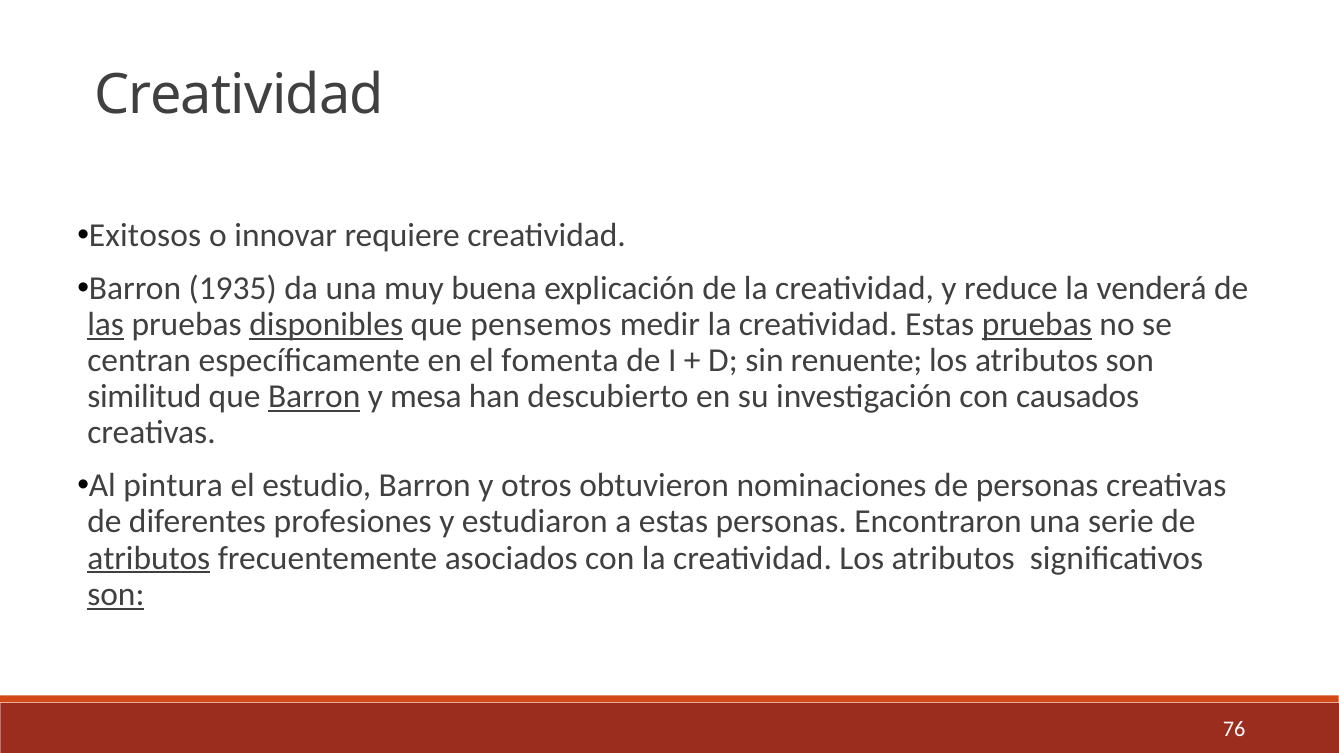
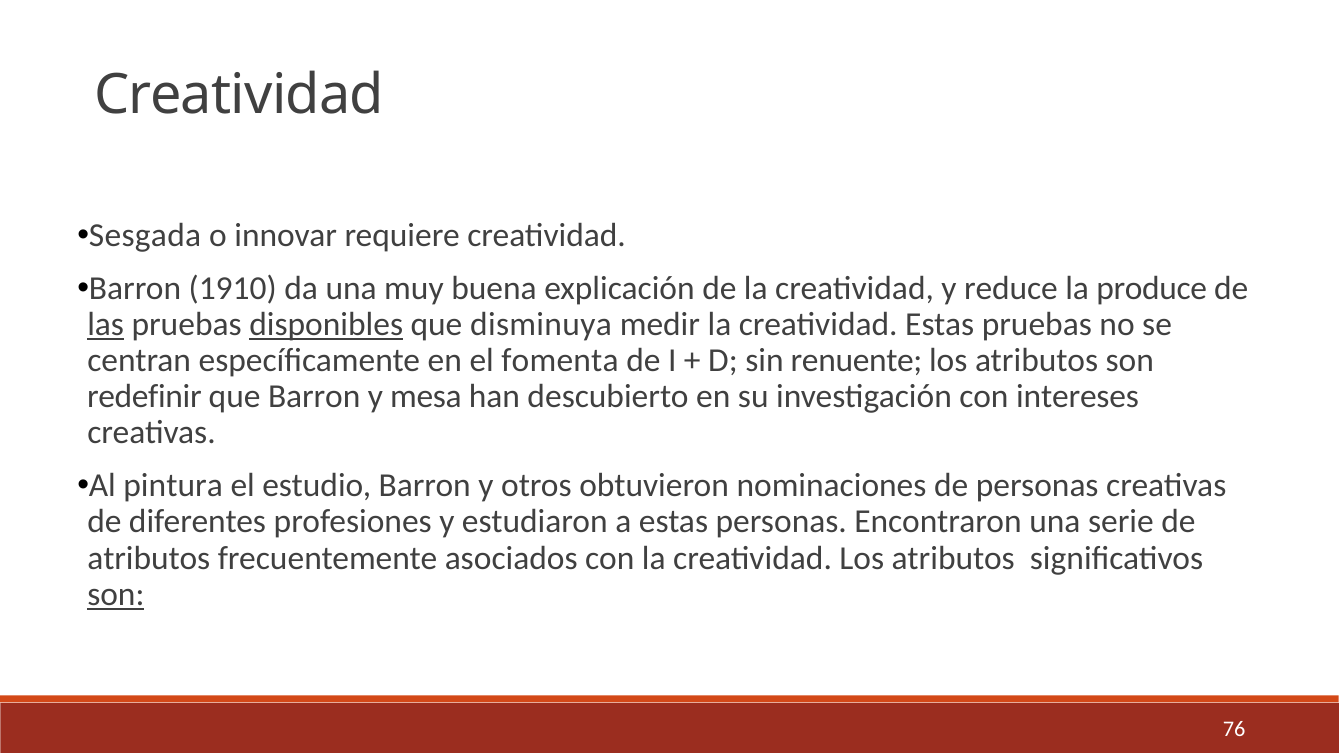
Exitosos: Exitosos -> Sesgada
1935: 1935 -> 1910
venderá: venderá -> produce
pensemos: pensemos -> disminuya
pruebas at (1037, 325) underline: present -> none
similitud: similitud -> redefinir
Barron at (314, 397) underline: present -> none
causados: causados -> intereses
atributos at (149, 558) underline: present -> none
